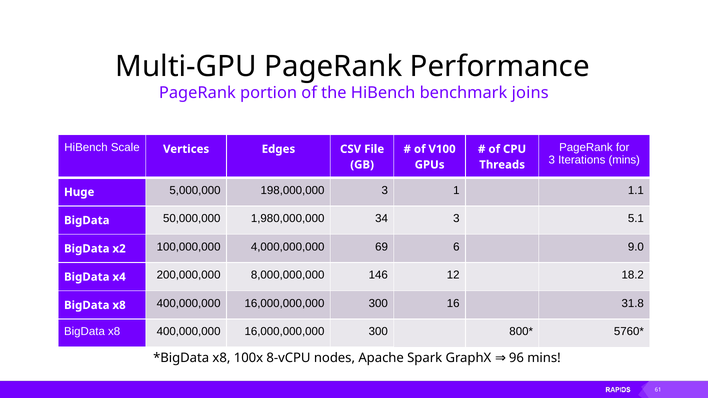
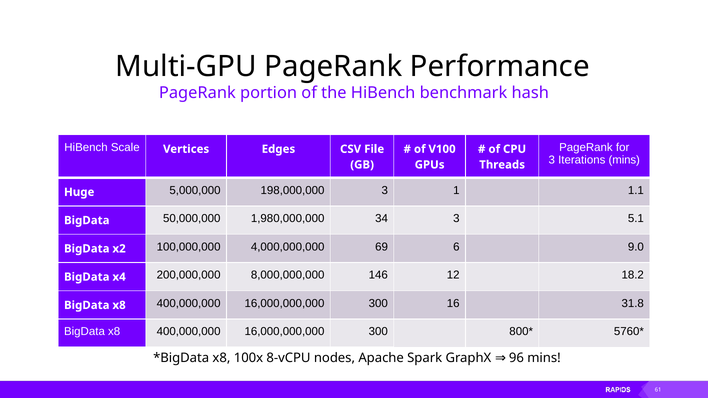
joins: joins -> hash
